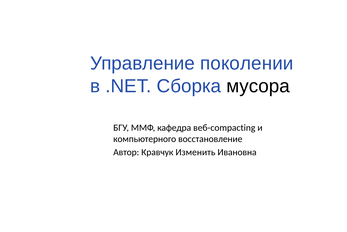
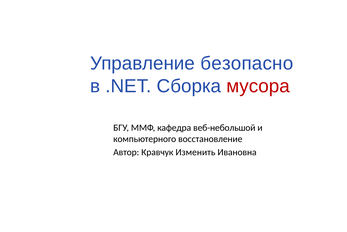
поколении: поколении -> безопасно
мусора colour: black -> red
веб-compacting: веб-compacting -> веб-небольшой
